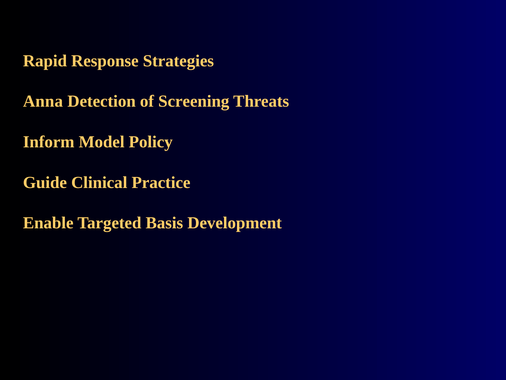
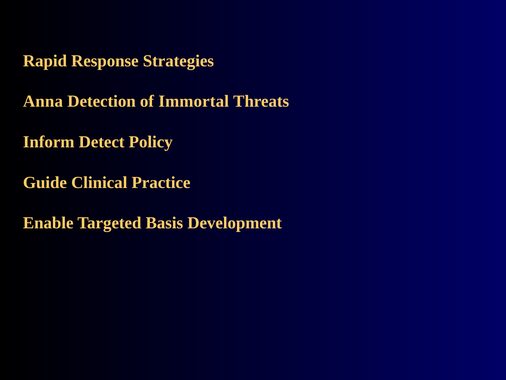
Screening: Screening -> Immortal
Model: Model -> Detect
